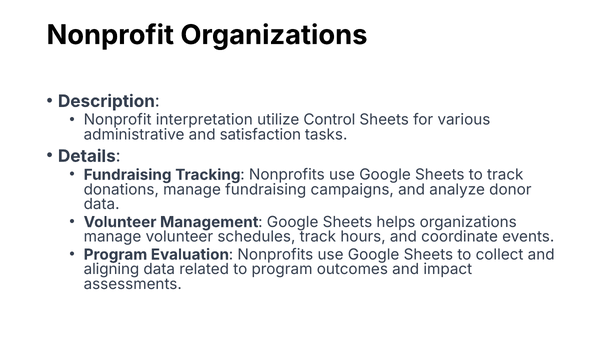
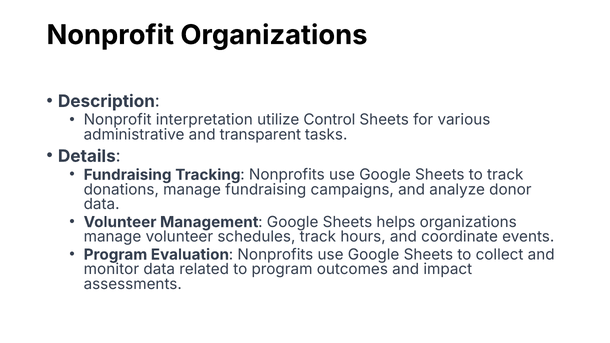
satisfaction: satisfaction -> transparent
aligning: aligning -> monitor
